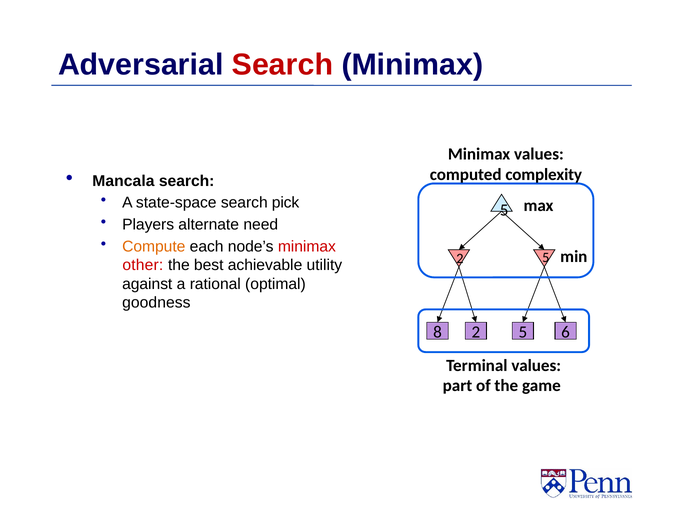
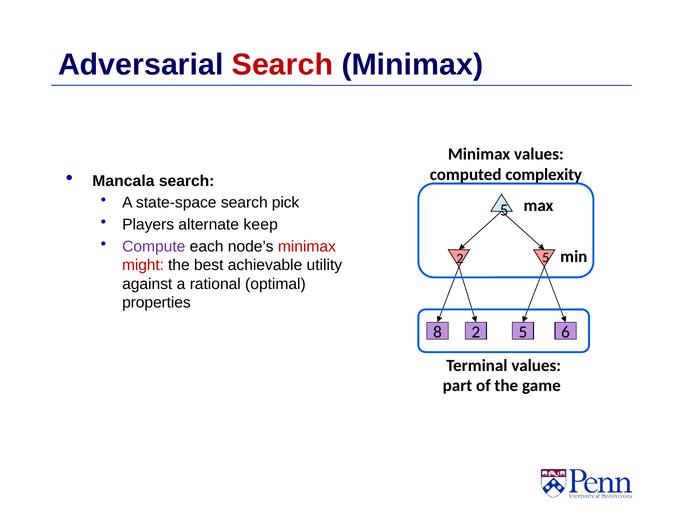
need: need -> keep
Compute colour: orange -> purple
other: other -> might
goodness: goodness -> properties
